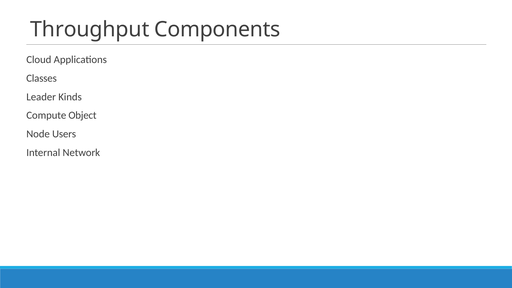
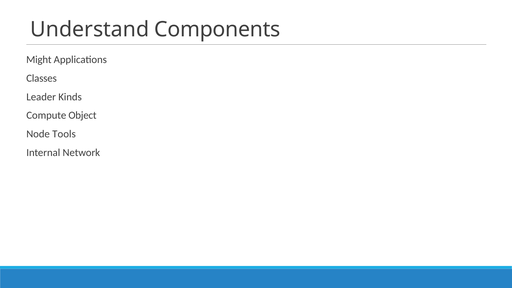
Throughput: Throughput -> Understand
Cloud: Cloud -> Might
Users: Users -> Tools
